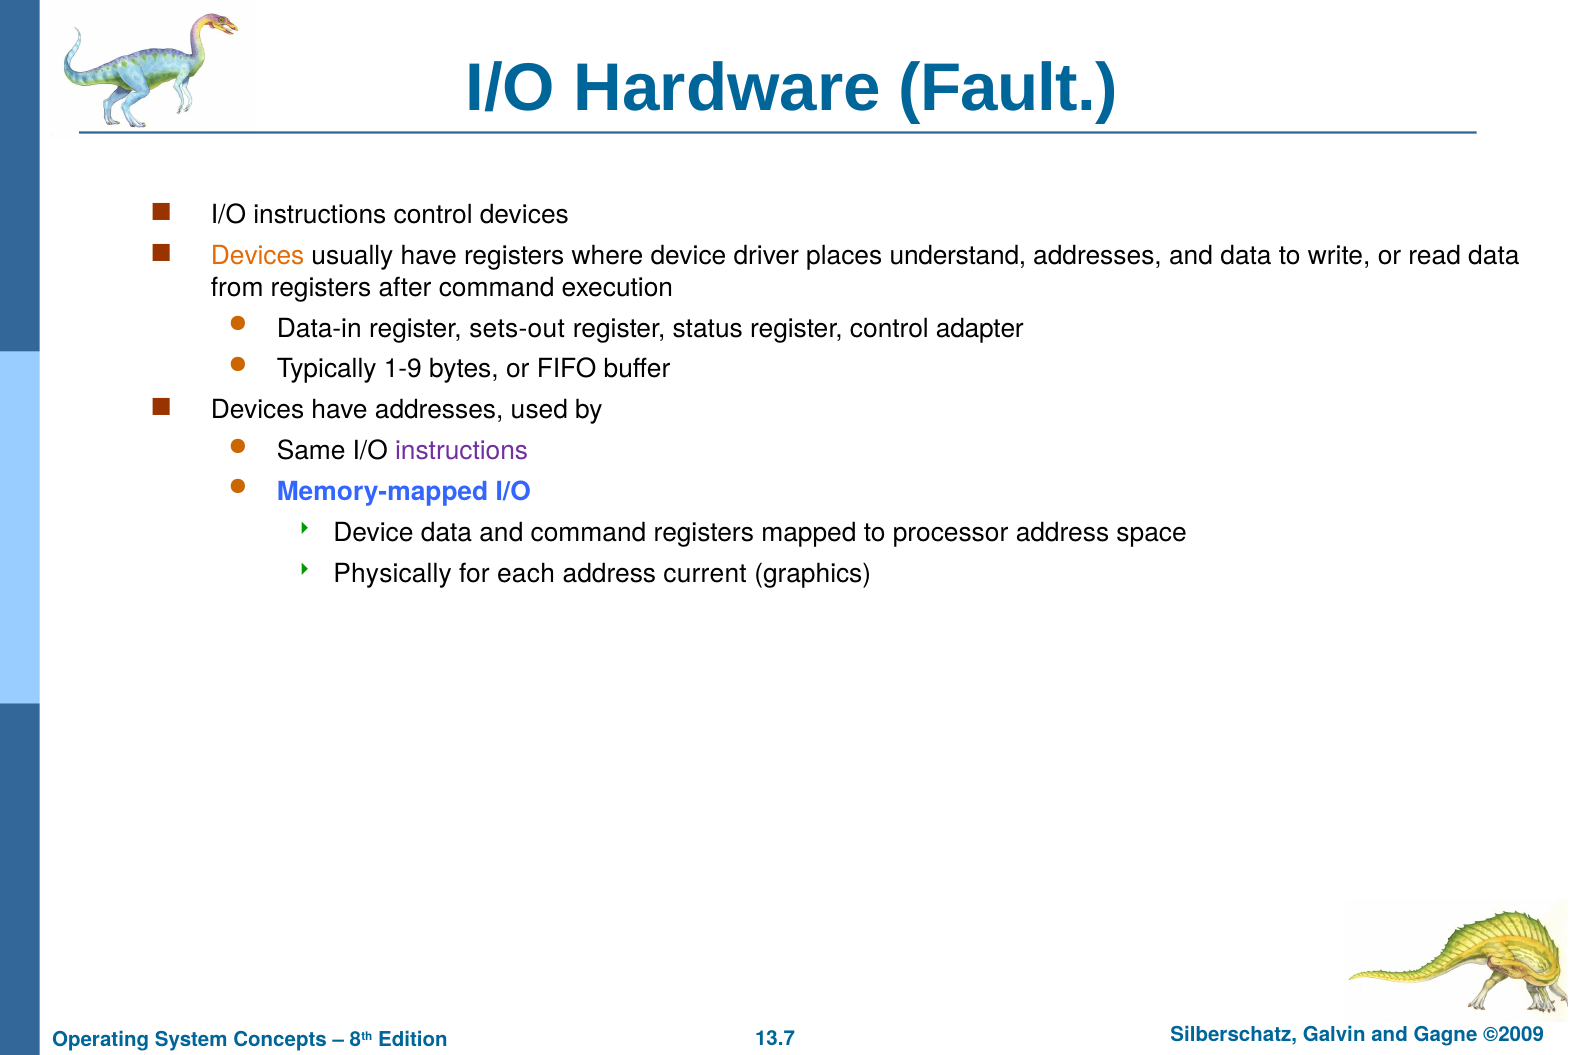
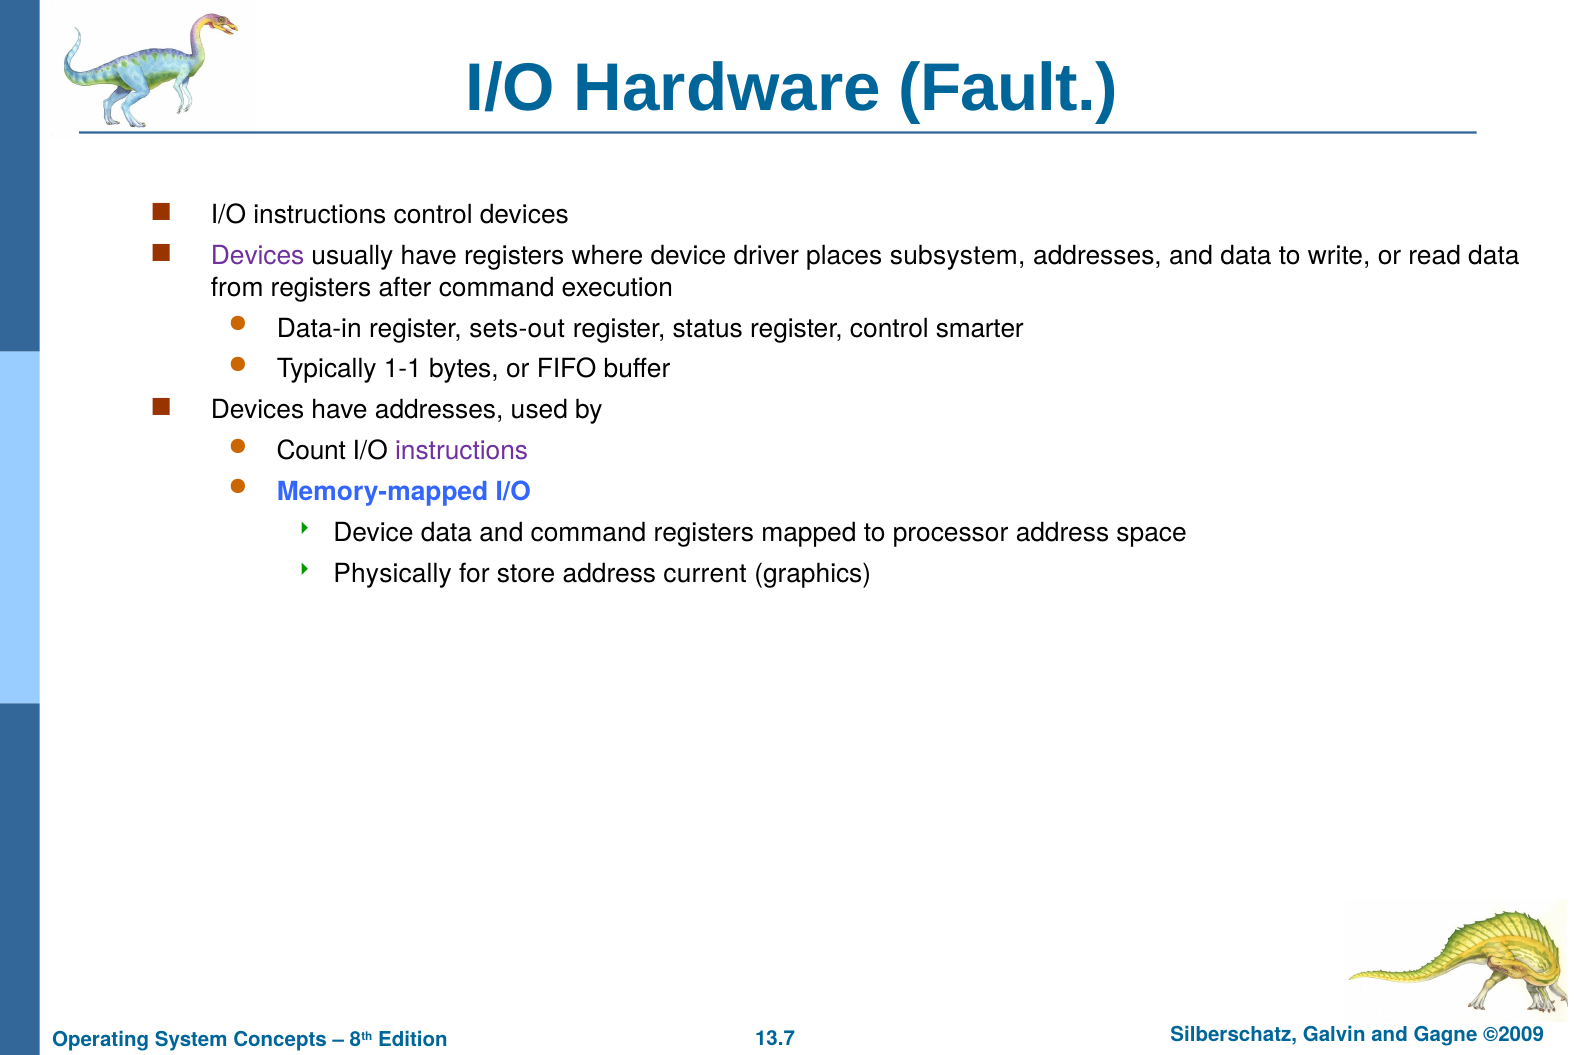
Devices at (258, 256) colour: orange -> purple
understand: understand -> subsystem
adapter: adapter -> smarter
1-9: 1-9 -> 1-1
Same: Same -> Count
each: each -> store
